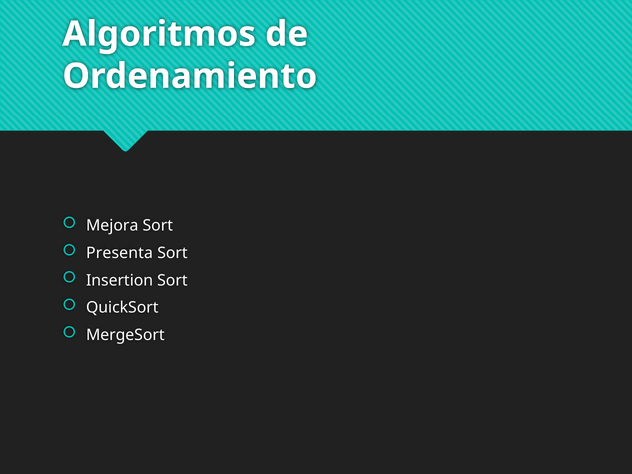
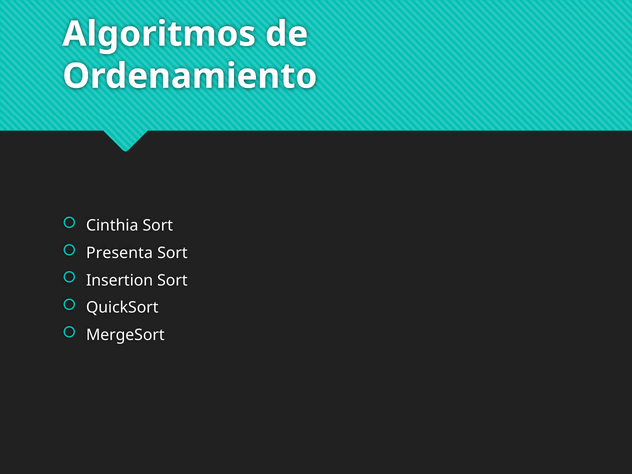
Mejora: Mejora -> Cinthia
